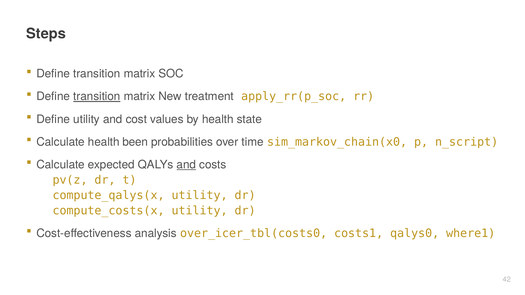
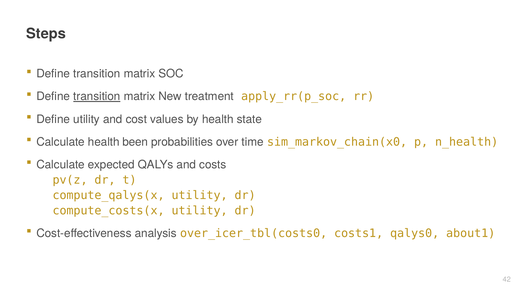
n_script: n_script -> n_health
and at (186, 165) underline: present -> none
where1: where1 -> about1
